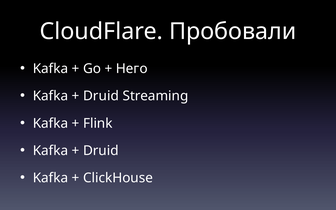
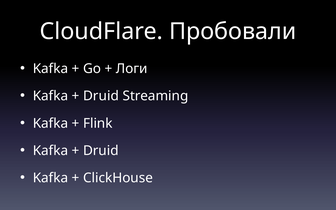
Него: Него -> Логи
